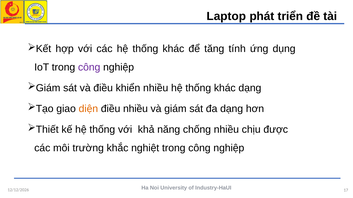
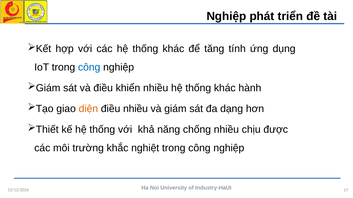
Laptop at (226, 16): Laptop -> Nghiệp
công at (89, 68) colour: purple -> blue
khác dạng: dạng -> hành
